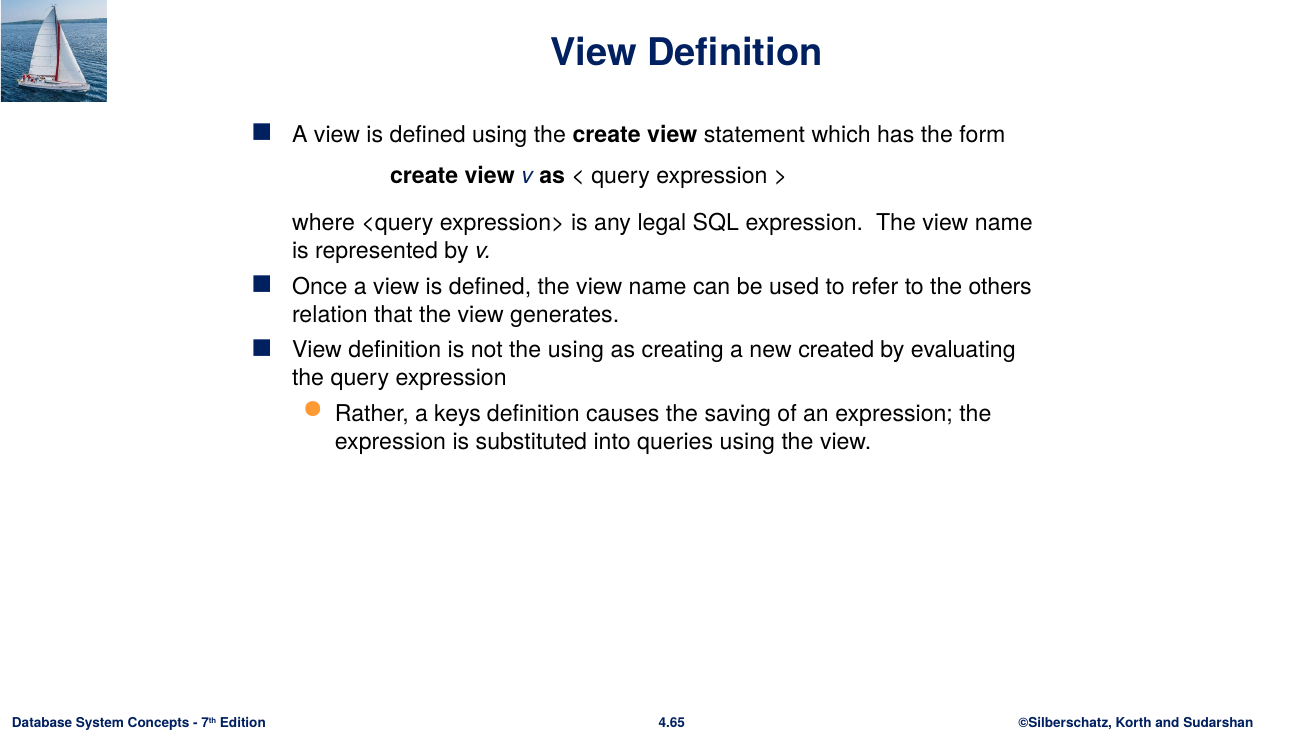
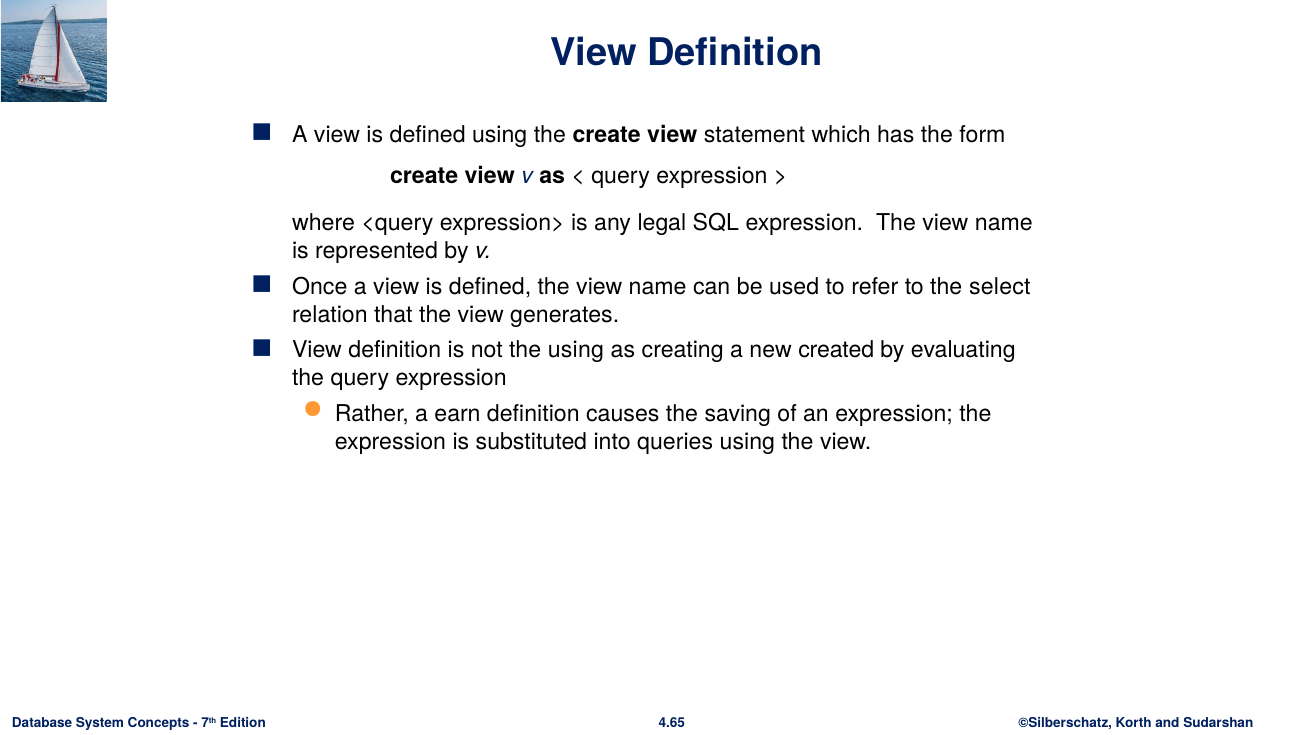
others: others -> select
keys: keys -> earn
